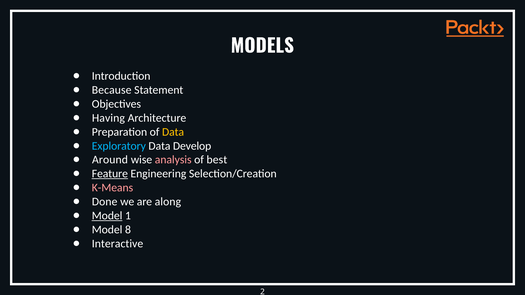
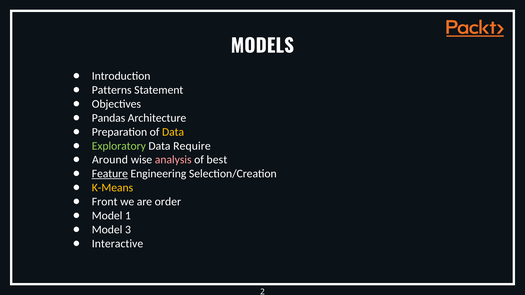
Because: Because -> Patterns
Having: Having -> Pandas
Exploratory colour: light blue -> light green
Develop: Develop -> Require
K-Means colour: pink -> yellow
Done: Done -> Front
along: along -> order
Model at (107, 216) underline: present -> none
8: 8 -> 3
